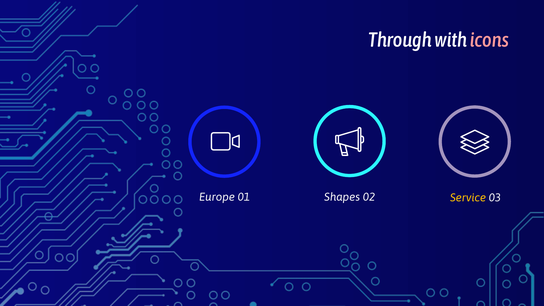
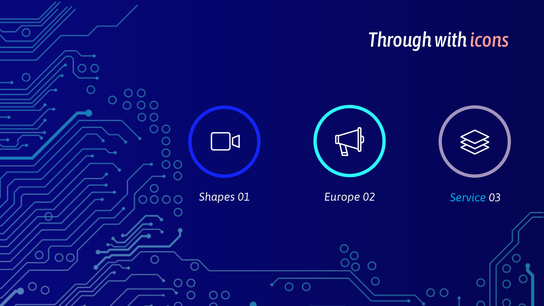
Europe: Europe -> Shapes
Shapes: Shapes -> Europe
Service colour: yellow -> light blue
